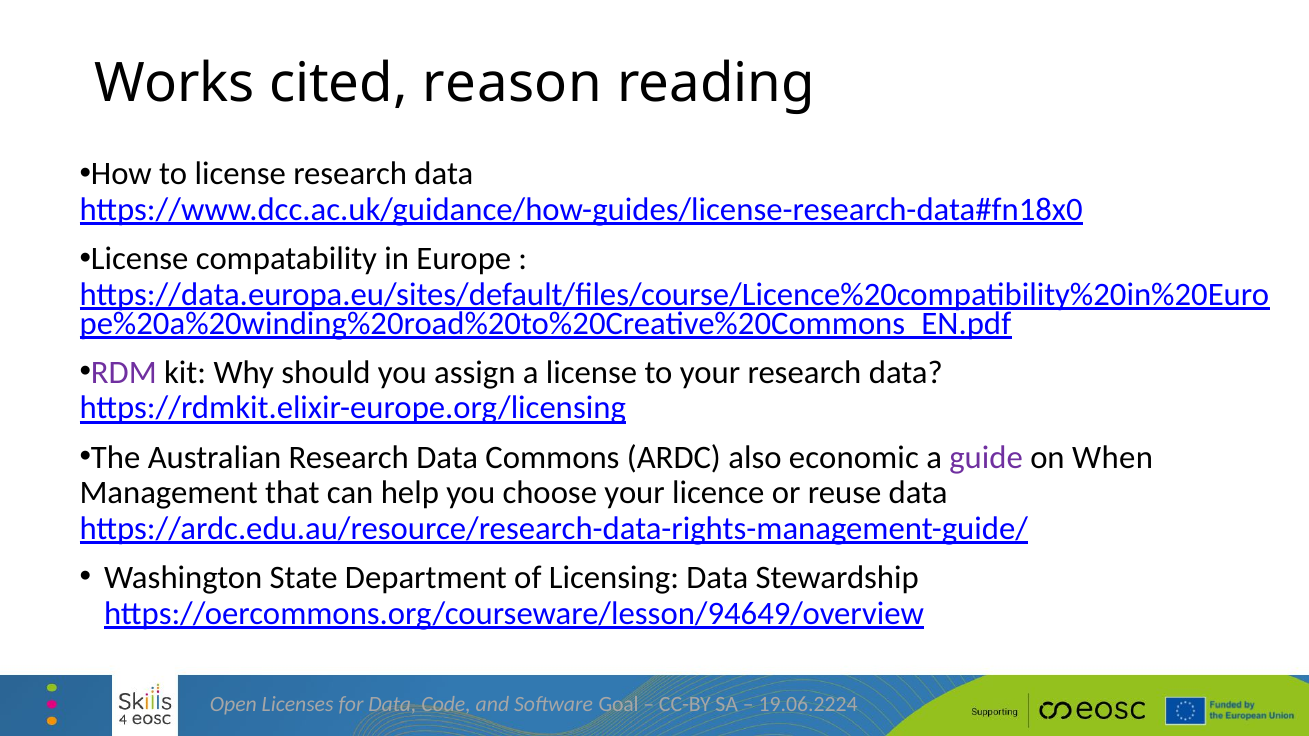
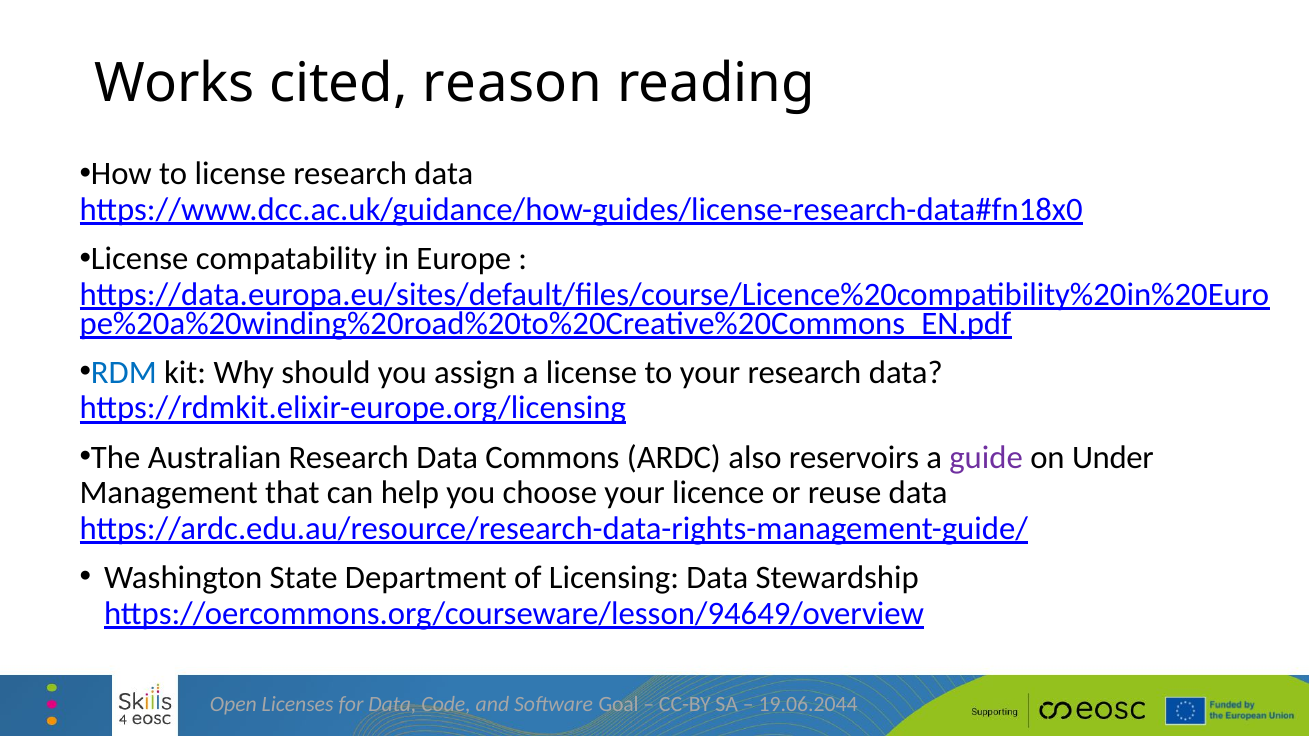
RDM colour: purple -> blue
economic: economic -> reservoirs
When: When -> Under
19.06.2224: 19.06.2224 -> 19.06.2044
